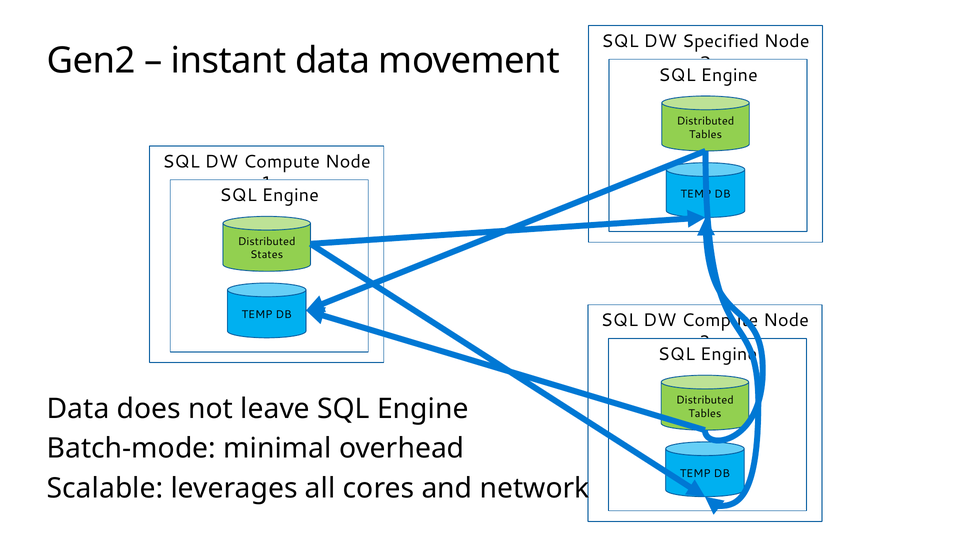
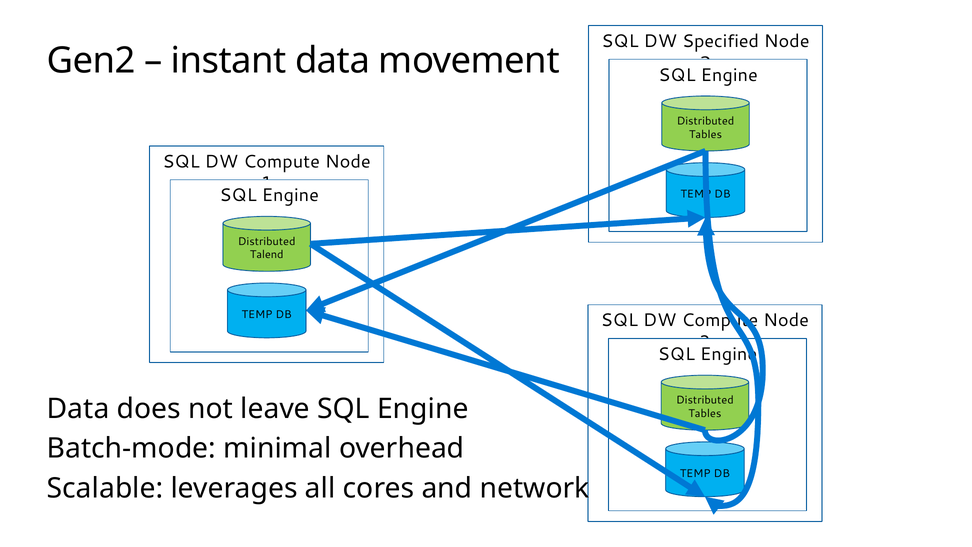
States: States -> Talend
